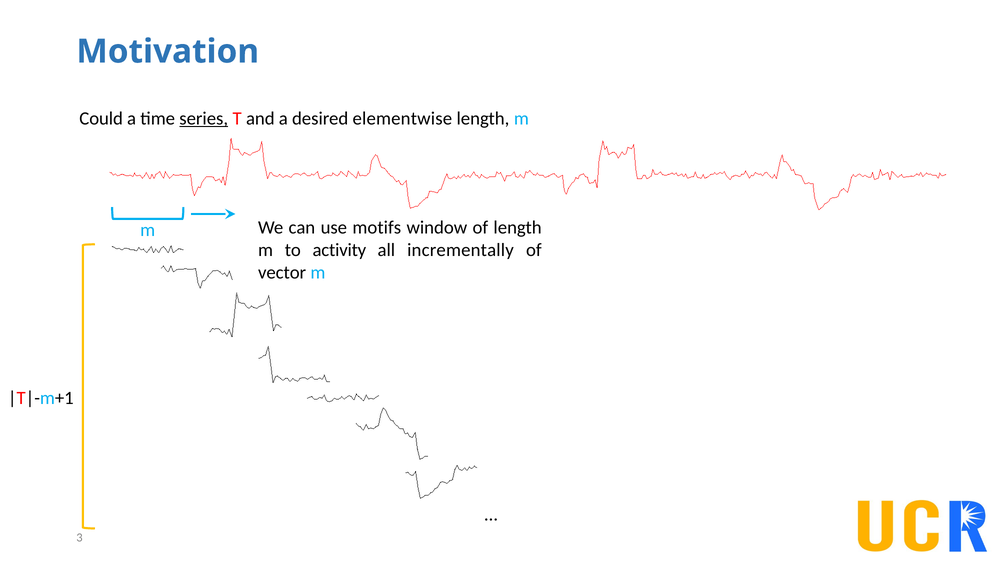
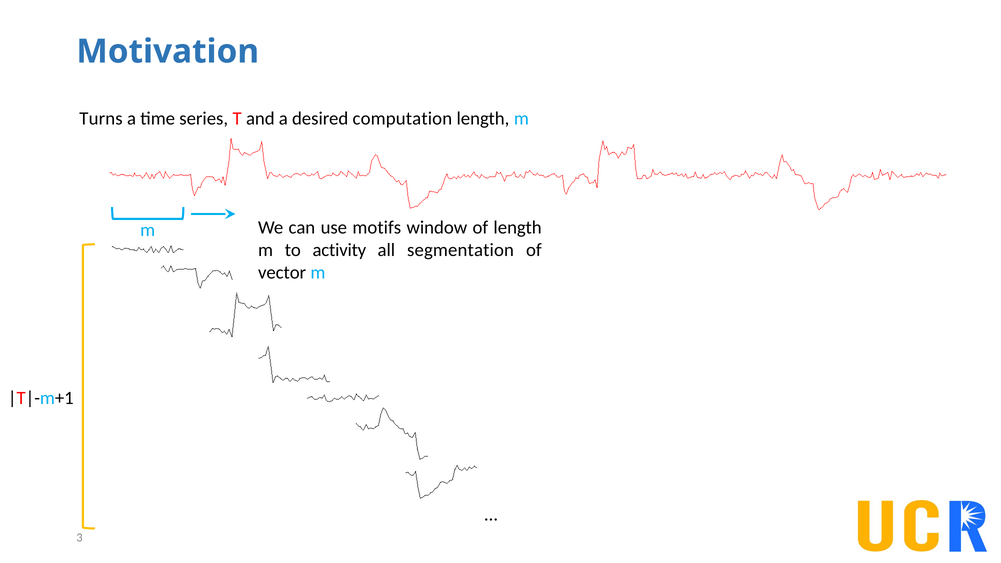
Could: Could -> Turns
series underline: present -> none
elementwise: elementwise -> computation
incrementally: incrementally -> segmentation
